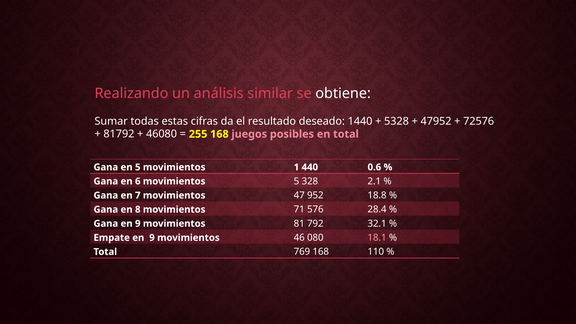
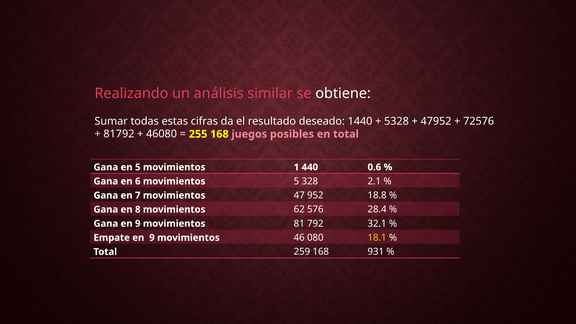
71: 71 -> 62
18.1 colour: pink -> yellow
769: 769 -> 259
110: 110 -> 931
